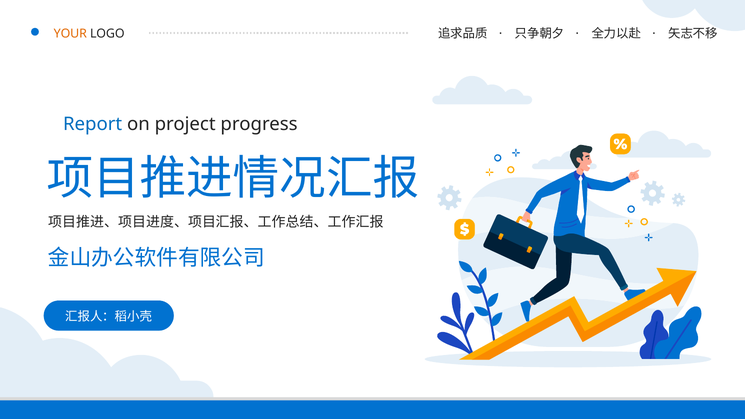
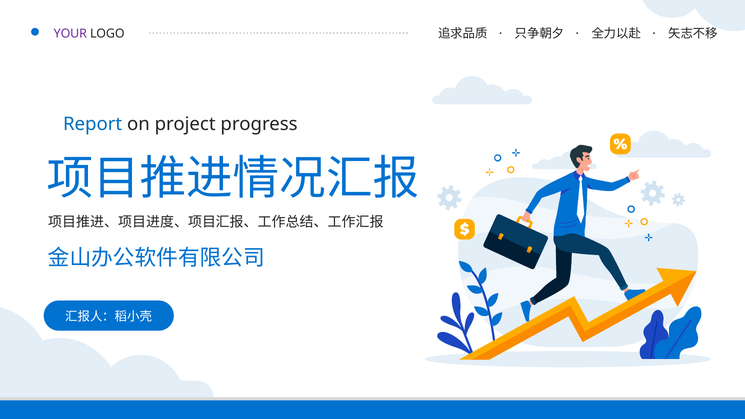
YOUR colour: orange -> purple
